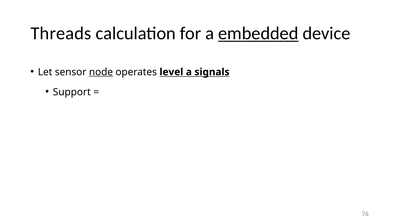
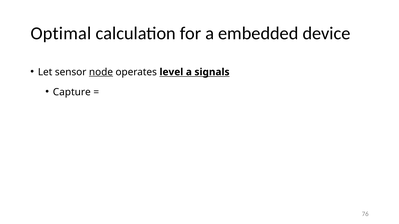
Threads: Threads -> Optimal
embedded underline: present -> none
Support: Support -> Capture
